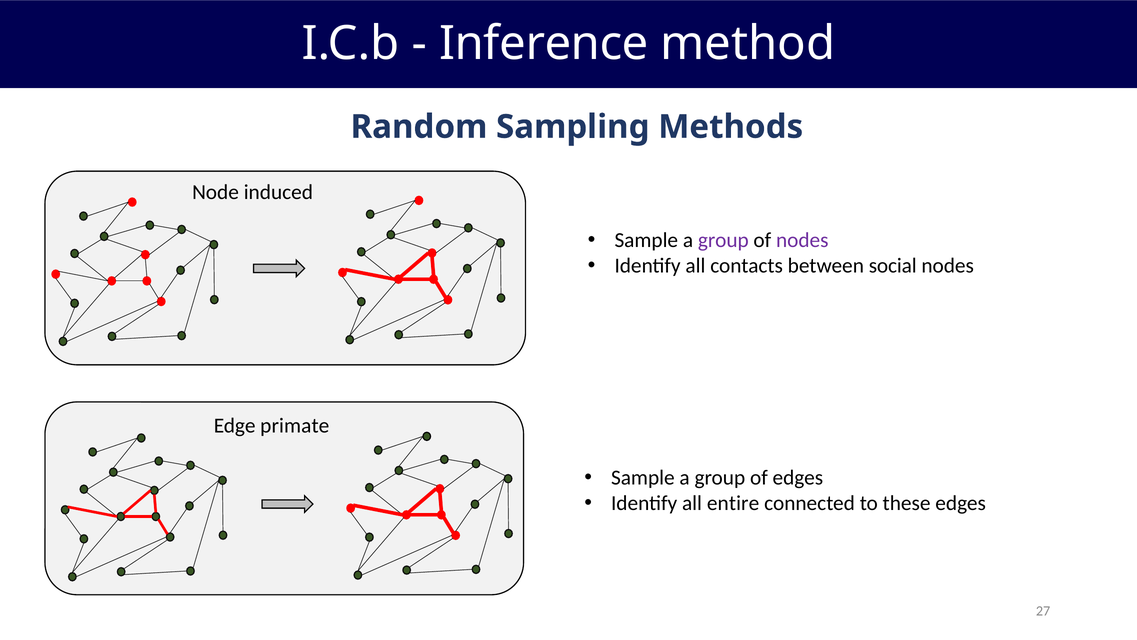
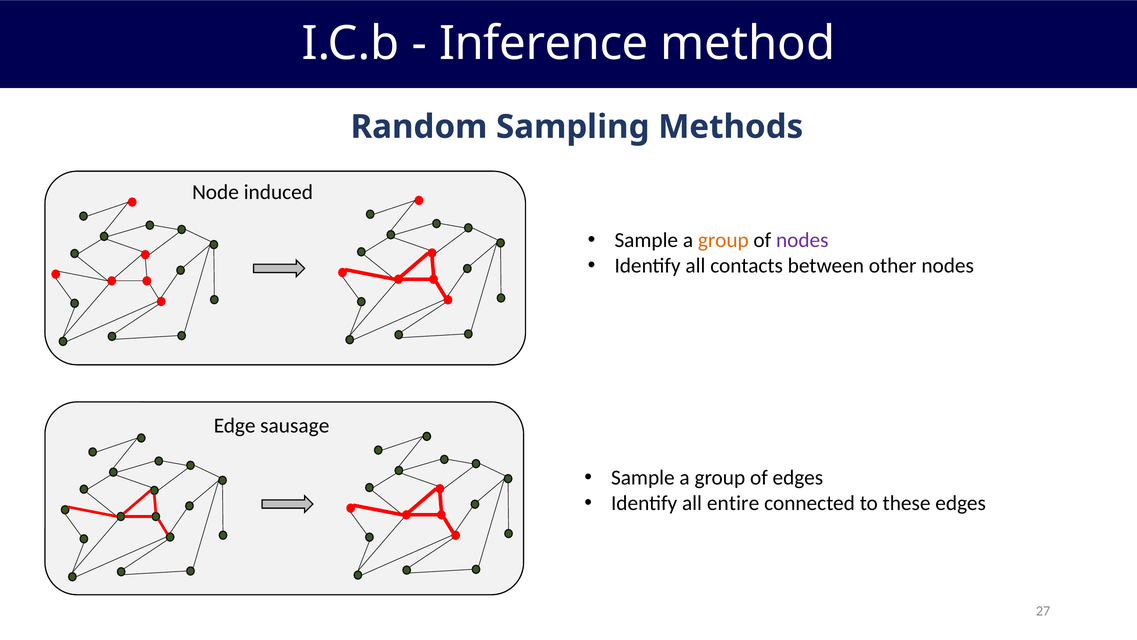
group at (723, 240) colour: purple -> orange
social: social -> other
primate: primate -> sausage
